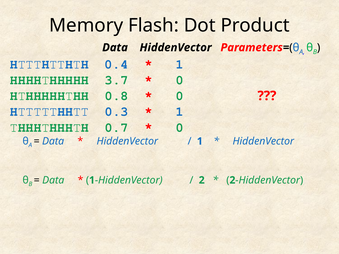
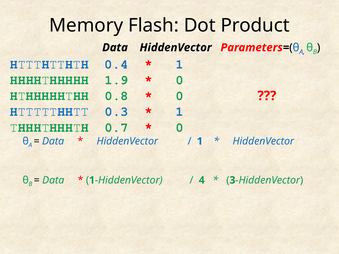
3.7: 3.7 -> 1.9
2 at (202, 180): 2 -> 4
2 at (232, 180): 2 -> 3
